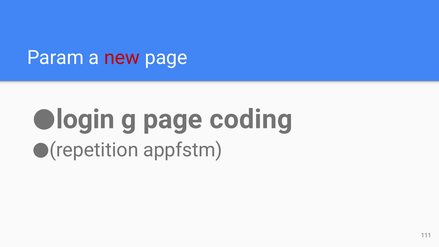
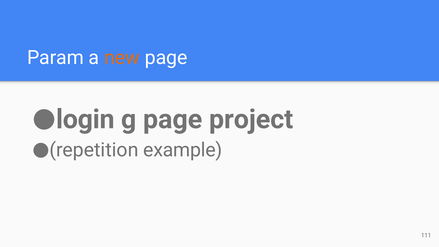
new colour: red -> orange
coding: coding -> project
appfstm: appfstm -> example
